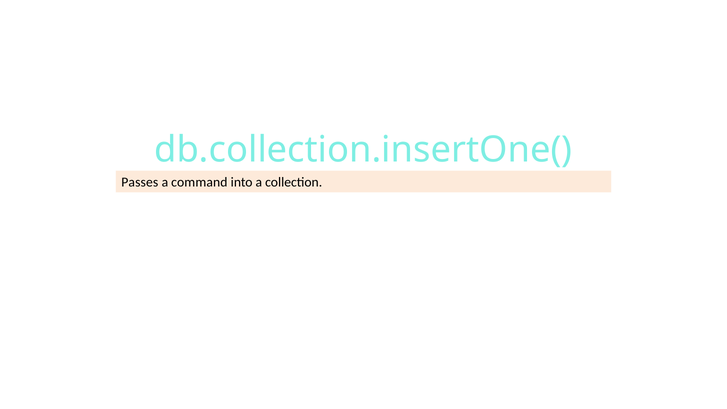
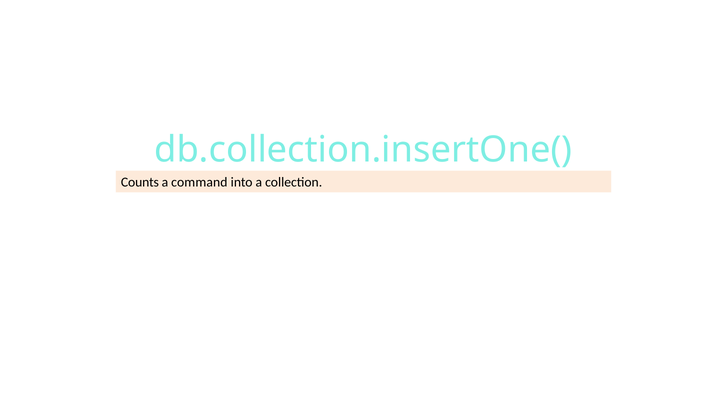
Passes: Passes -> Counts
